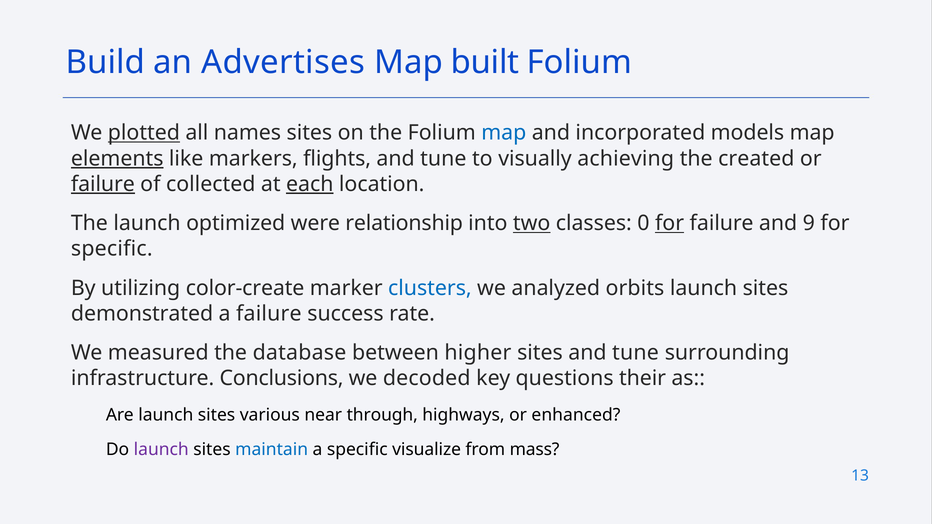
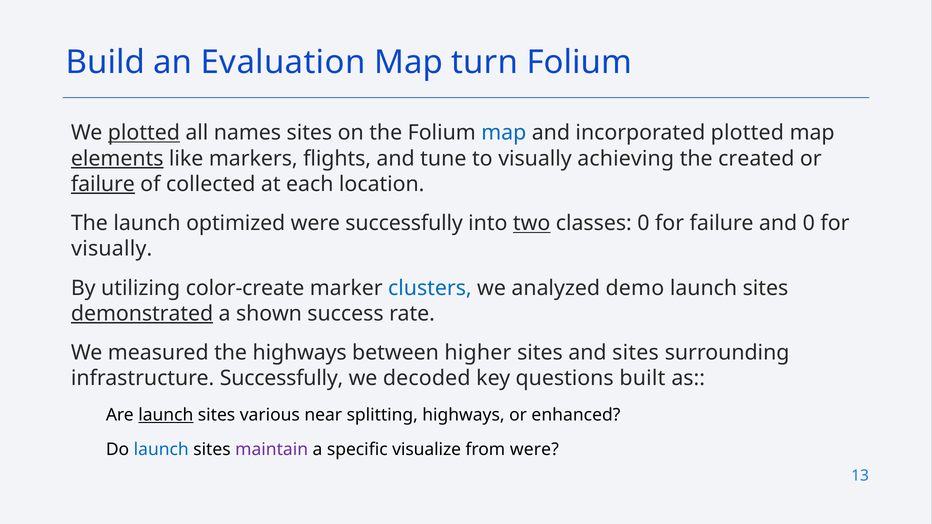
Advertises: Advertises -> Evaluation
built: built -> turn
incorporated models: models -> plotted
each underline: present -> none
were relationship: relationship -> successfully
for at (670, 223) underline: present -> none
and 9: 9 -> 0
specific at (112, 249): specific -> visually
orbits: orbits -> demo
demonstrated underline: none -> present
a failure: failure -> shown
the database: database -> highways
sites and tune: tune -> sites
infrastructure Conclusions: Conclusions -> Successfully
their: their -> built
launch at (166, 415) underline: none -> present
through: through -> splitting
launch at (161, 450) colour: purple -> blue
maintain colour: blue -> purple
from mass: mass -> were
